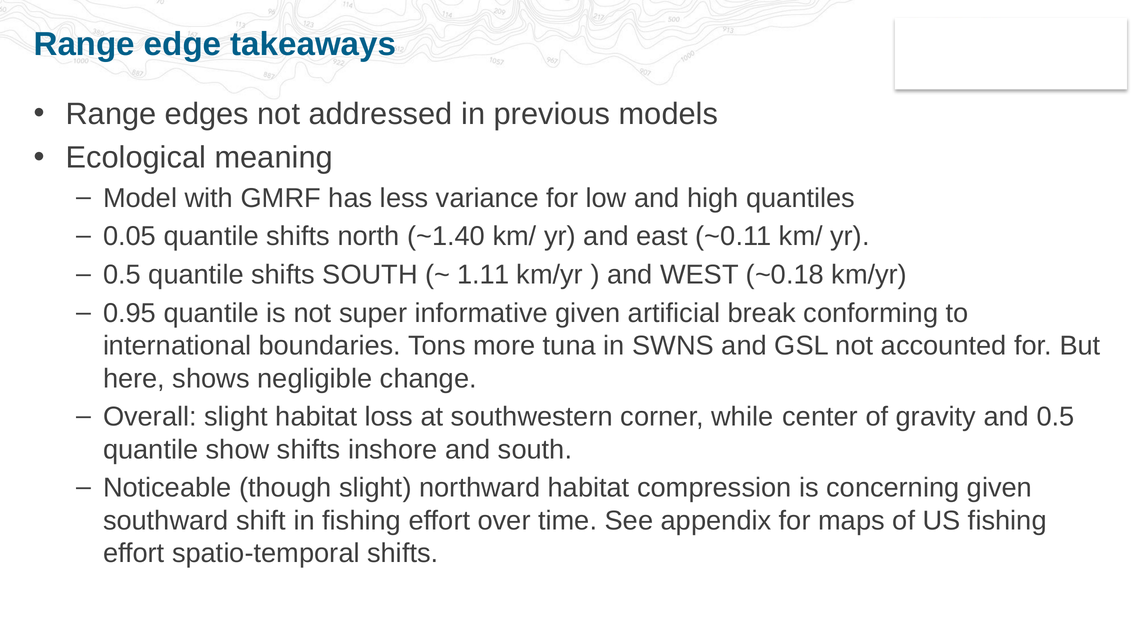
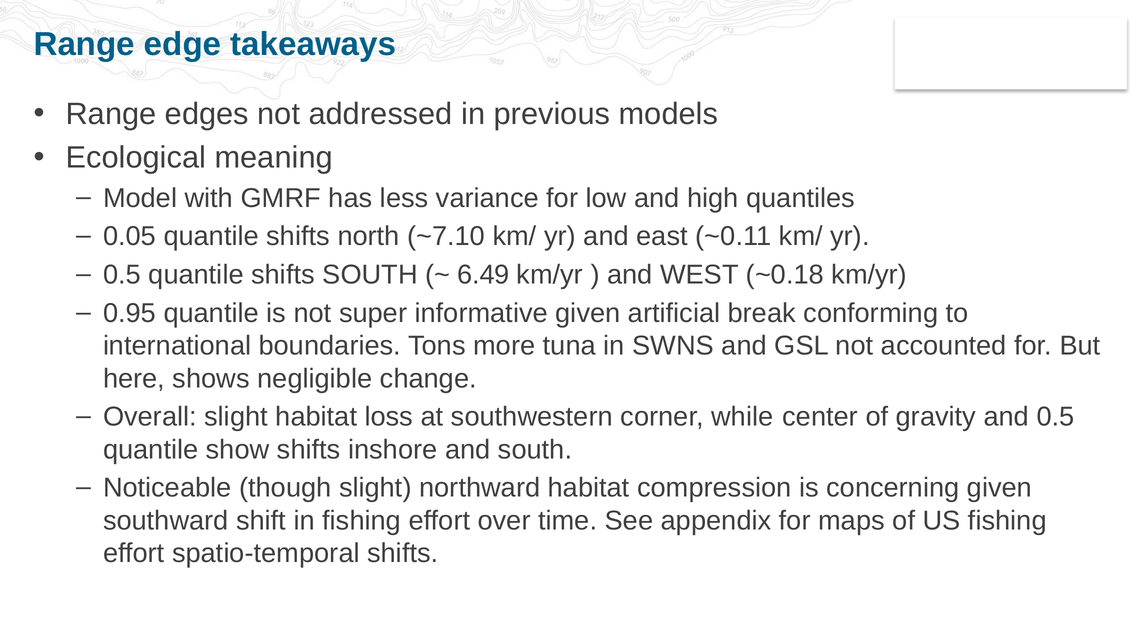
~1.40: ~1.40 -> ~7.10
1.11: 1.11 -> 6.49
